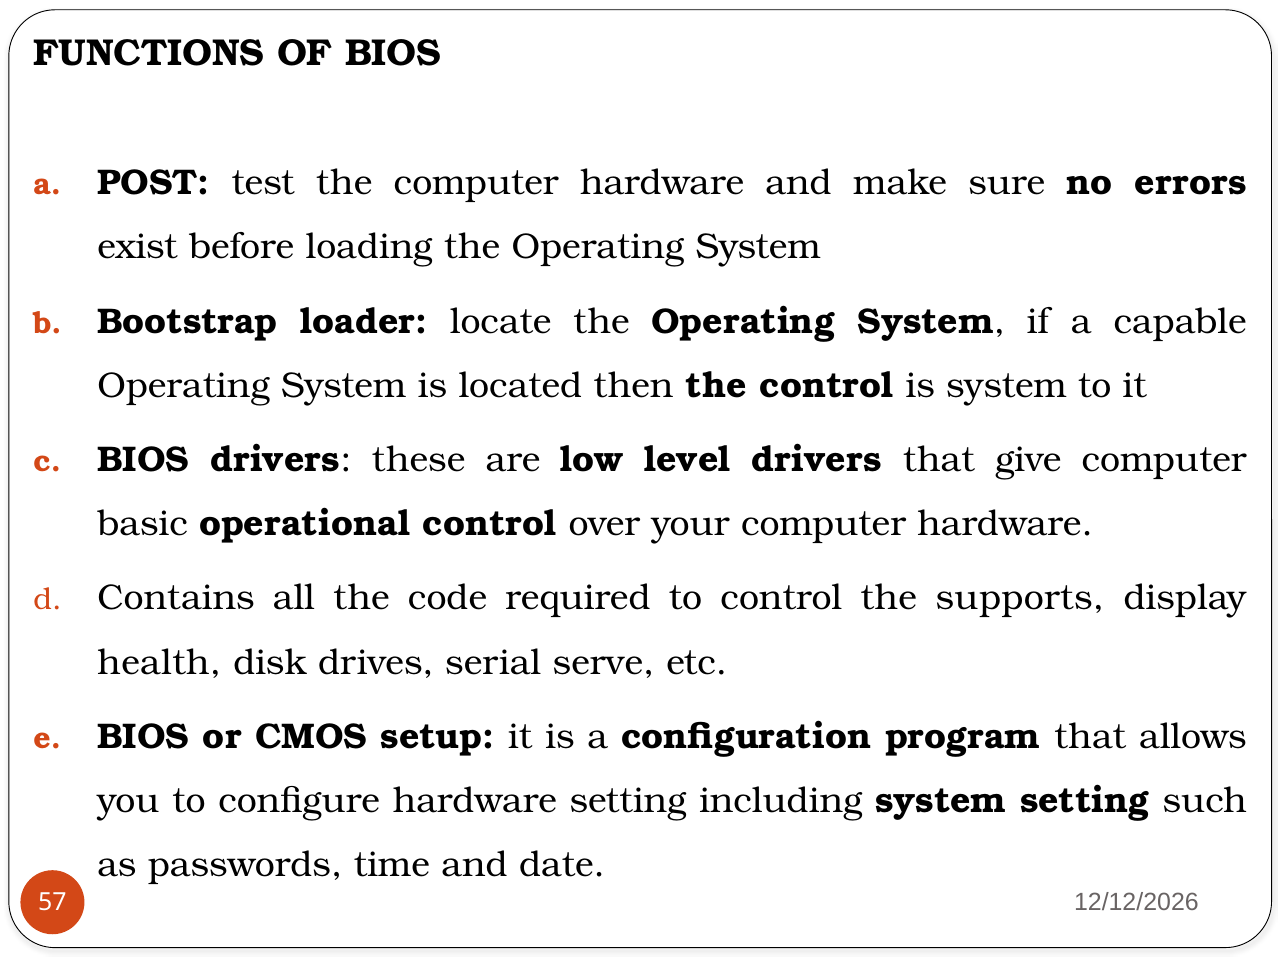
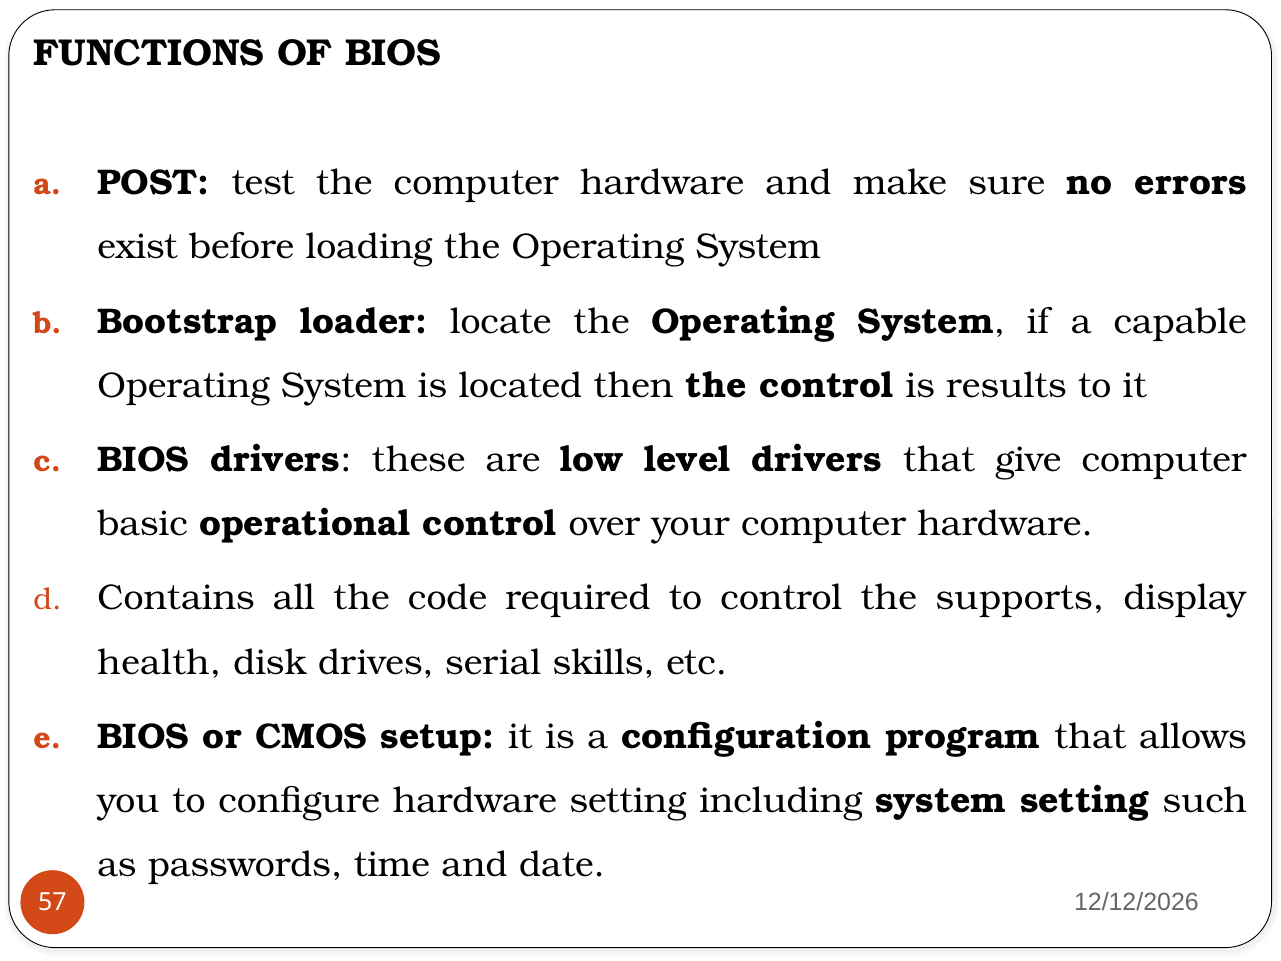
is system: system -> results
serve: serve -> skills
